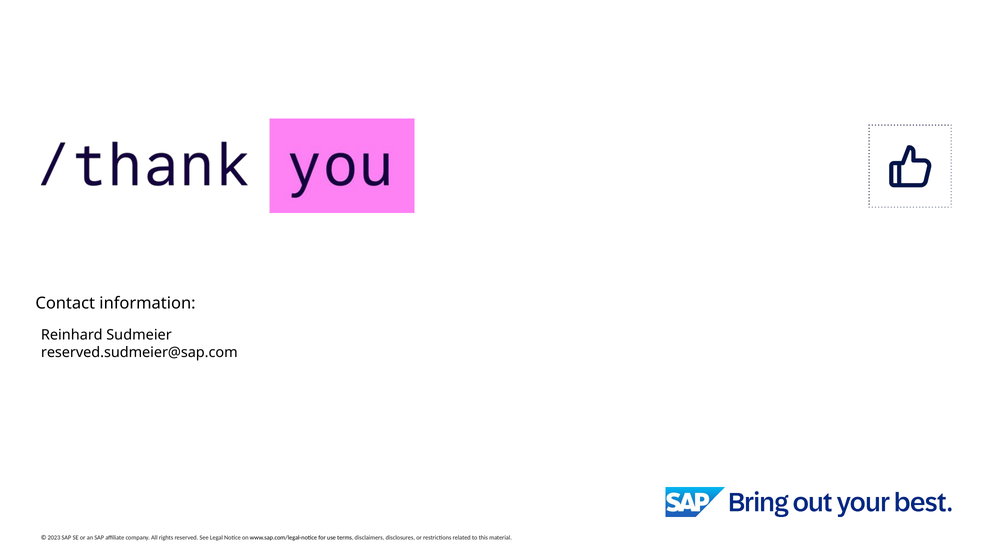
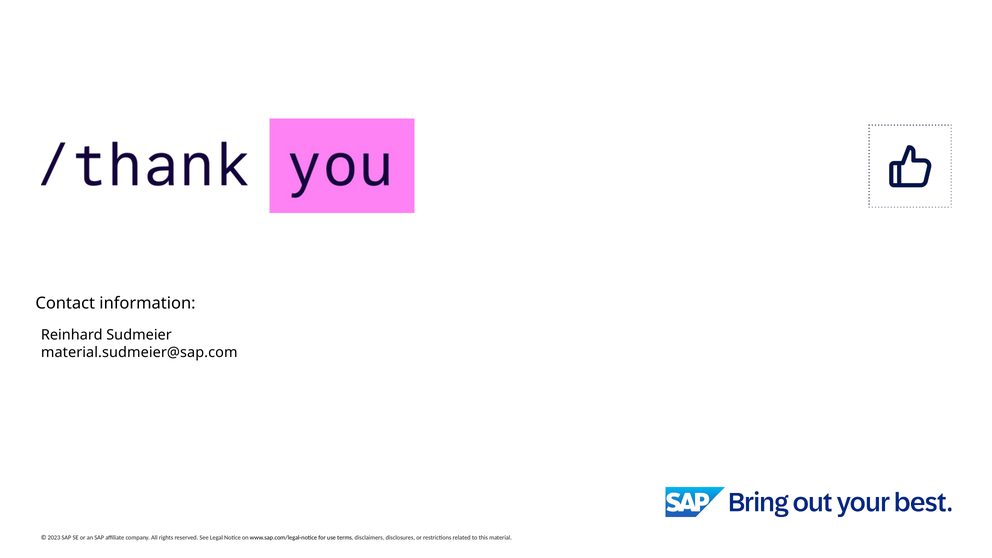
reserved.sudmeier@sap.com: reserved.sudmeier@sap.com -> material.sudmeier@sap.com
